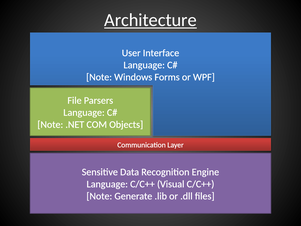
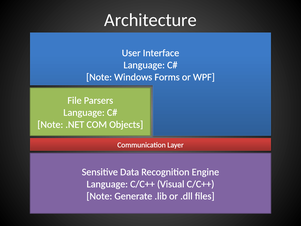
Architecture underline: present -> none
